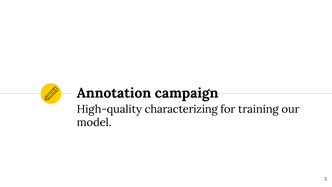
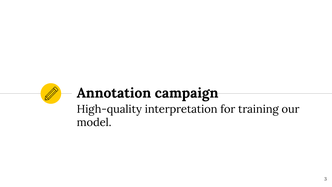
characterizing: characterizing -> interpretation
